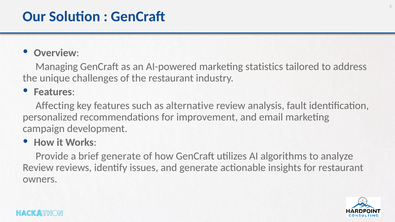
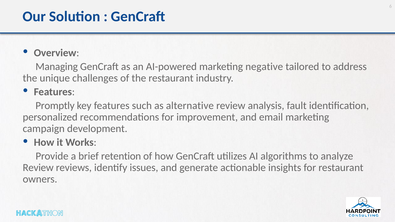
statistics: statistics -> negative
Affecting: Affecting -> Promptly
brief generate: generate -> retention
